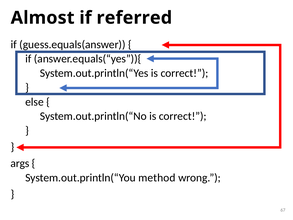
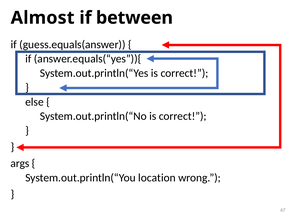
referred: referred -> between
method: method -> location
